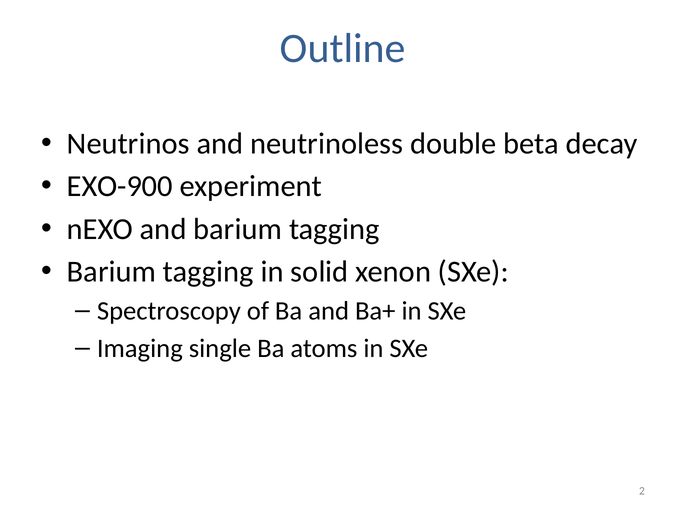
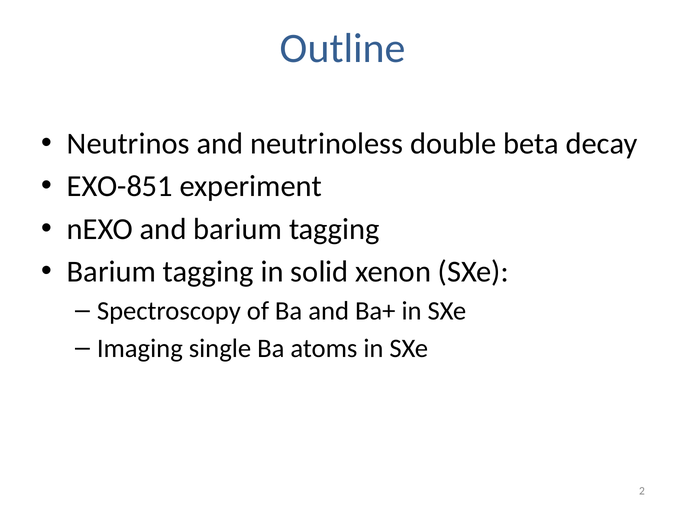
EXO-900: EXO-900 -> EXO-851
